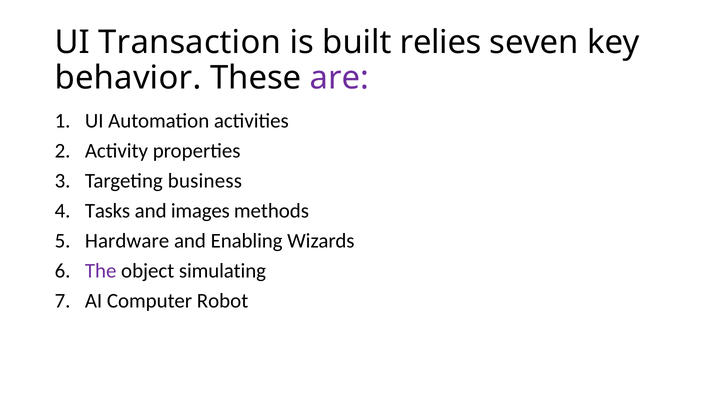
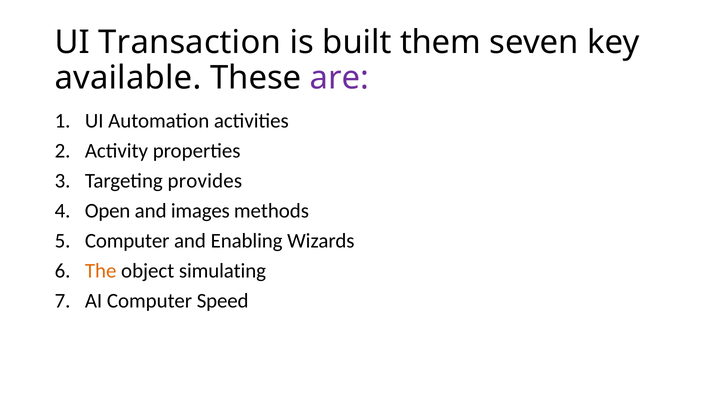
relies: relies -> them
behavior: behavior -> available
business: business -> provides
Tasks: Tasks -> Open
Hardware at (127, 241): Hardware -> Computer
The colour: purple -> orange
Robot: Robot -> Speed
